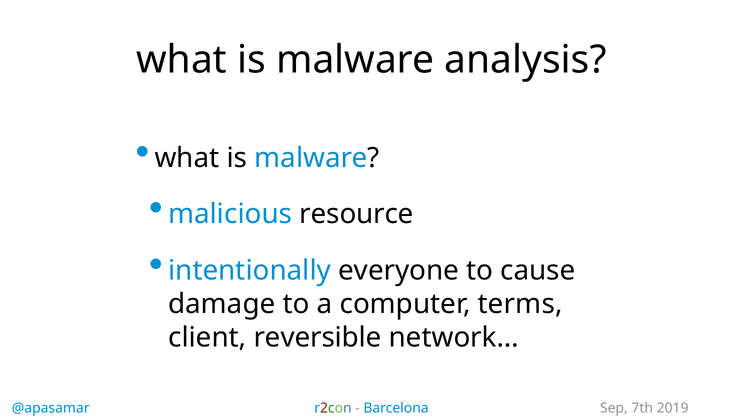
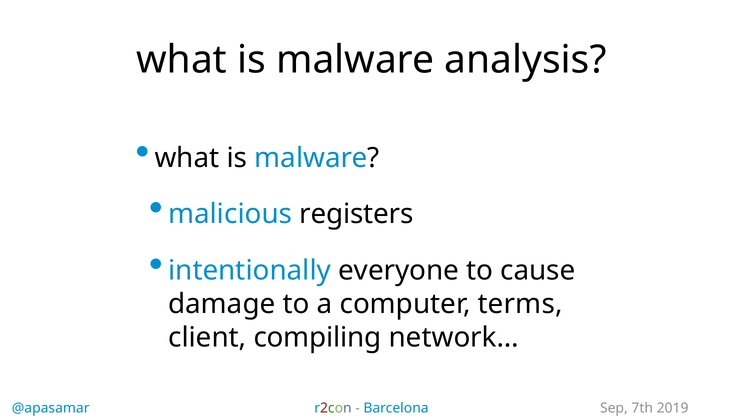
resource: resource -> registers
reversible: reversible -> compiling
